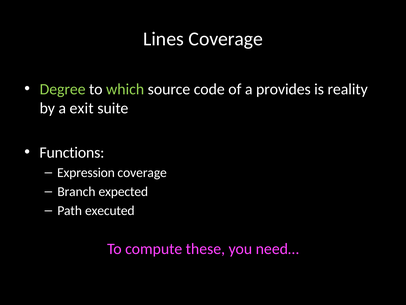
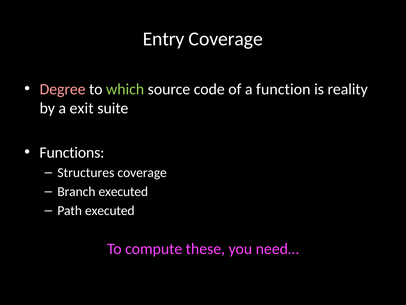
Lines: Lines -> Entry
Degree colour: light green -> pink
provides: provides -> function
Expression: Expression -> Structures
Branch expected: expected -> executed
